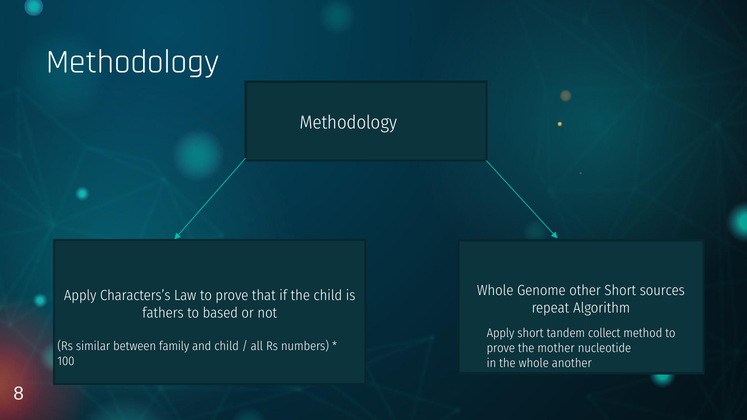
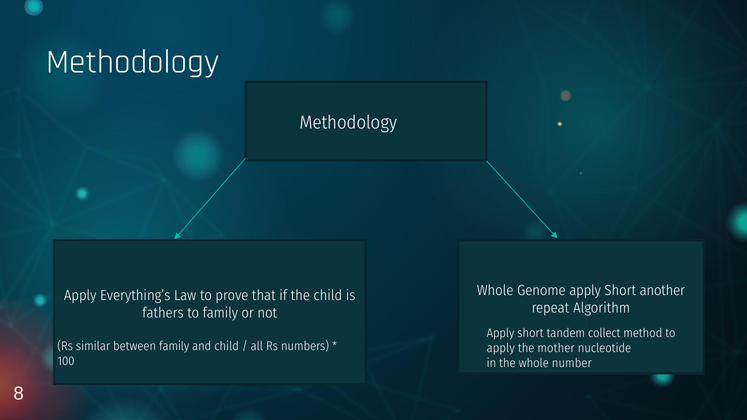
Genome other: other -> apply
sources: sources -> another
Characters’s: Characters’s -> Everything’s
to based: based -> family
prove at (501, 348): prove -> apply
another: another -> number
